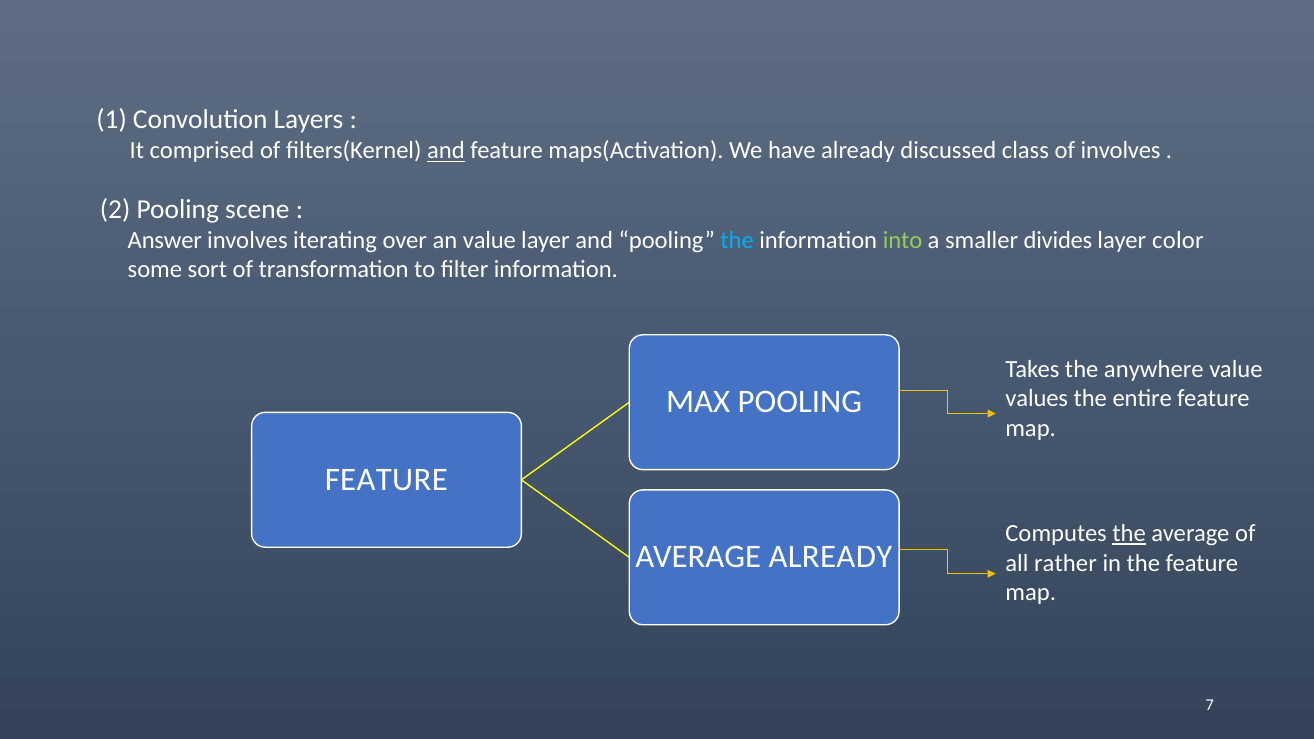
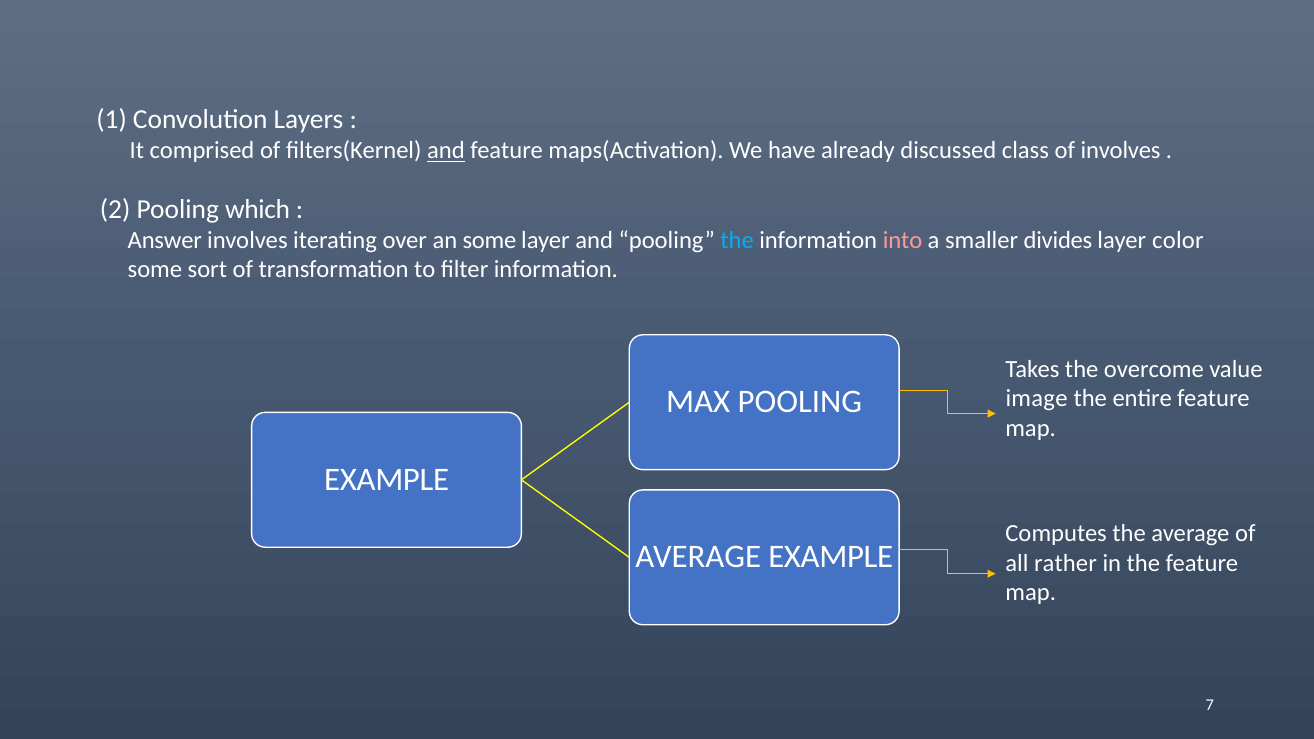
scene: scene -> which
an value: value -> some
into colour: light green -> pink
anywhere: anywhere -> overcome
values: values -> image
FEATURE at (386, 480): FEATURE -> EXAMPLE
the at (1129, 534) underline: present -> none
AVERAGE ALREADY: ALREADY -> EXAMPLE
